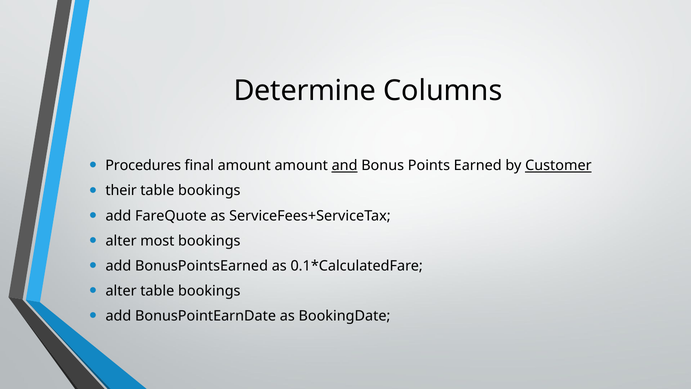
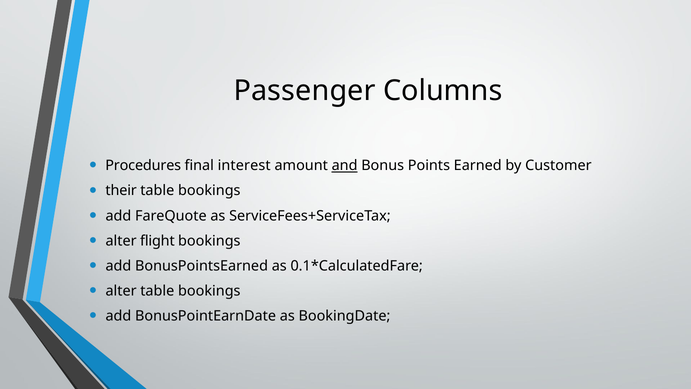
Determine: Determine -> Passenger
final amount: amount -> interest
Customer underline: present -> none
most: most -> flight
